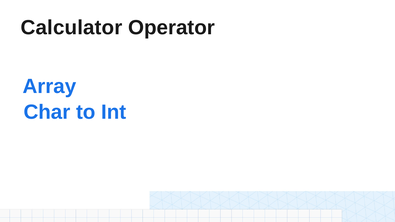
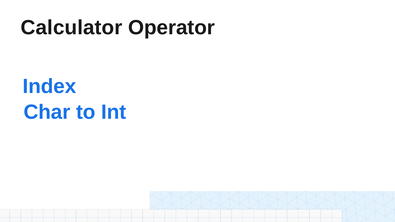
Array: Array -> Index
